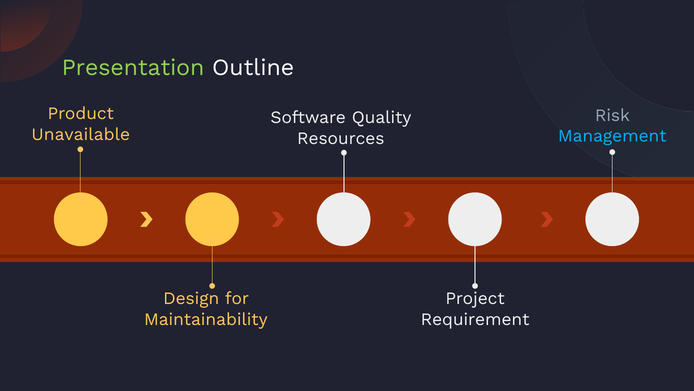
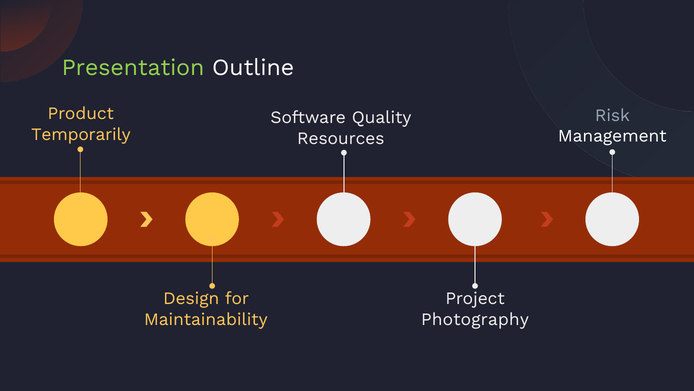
Unavailable: Unavailable -> Temporarily
Management colour: light blue -> white
Requirement: Requirement -> Photography
